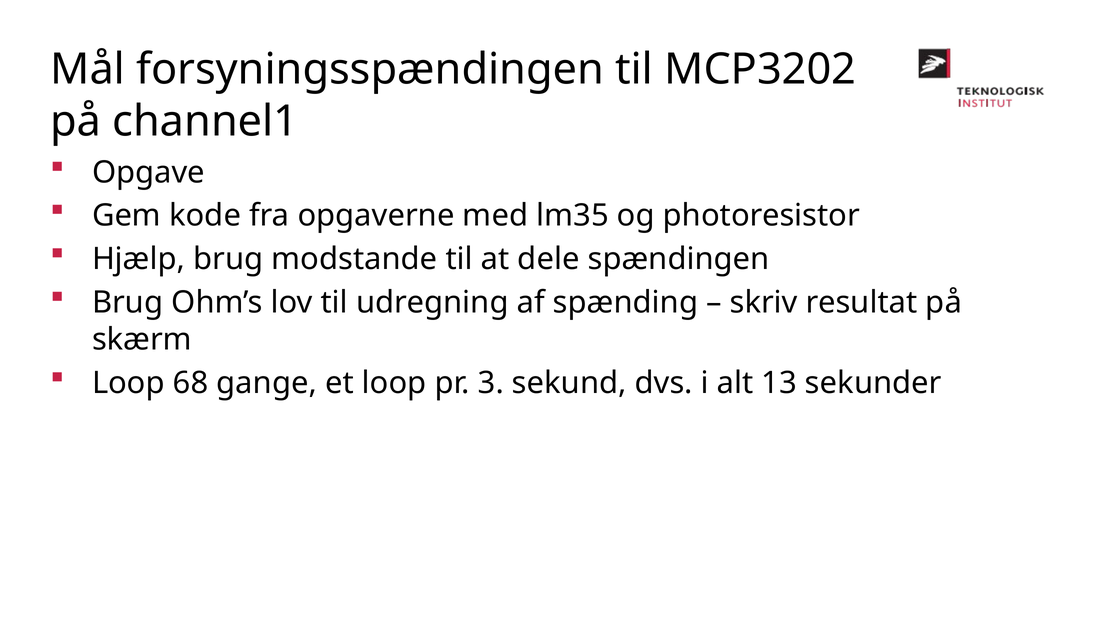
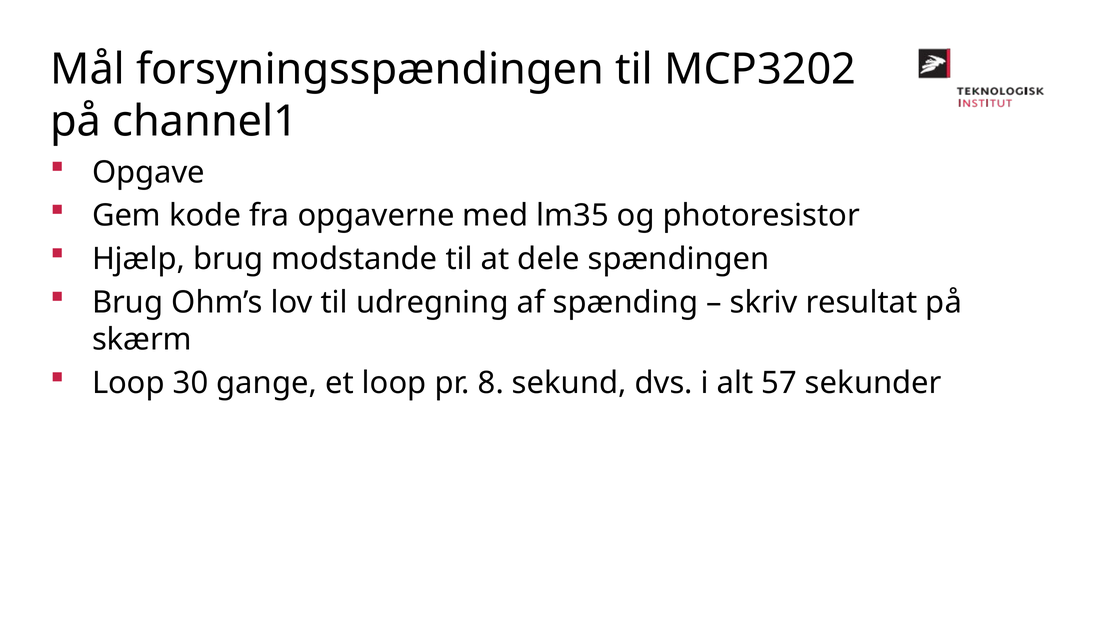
68: 68 -> 30
3: 3 -> 8
13: 13 -> 57
